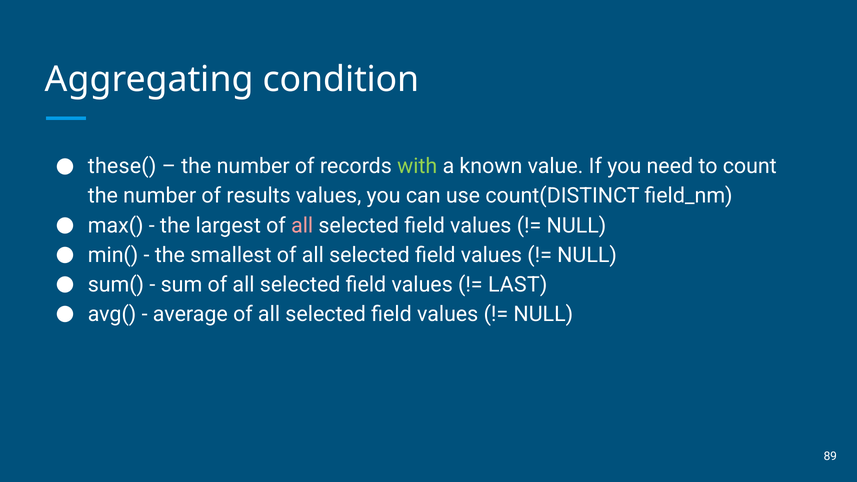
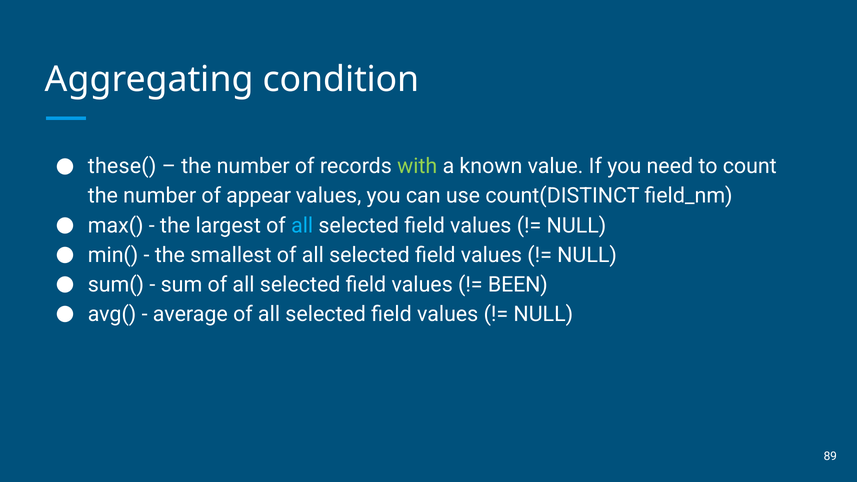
results: results -> appear
all at (302, 226) colour: pink -> light blue
LAST: LAST -> BEEN
